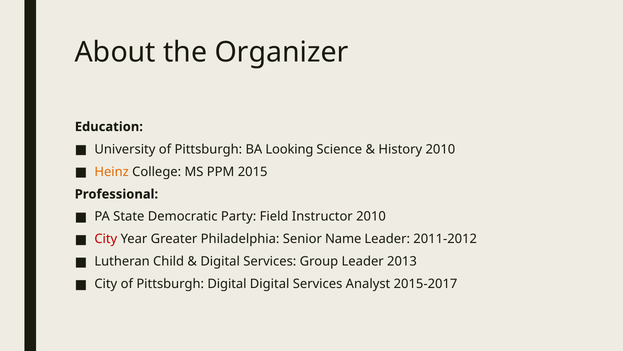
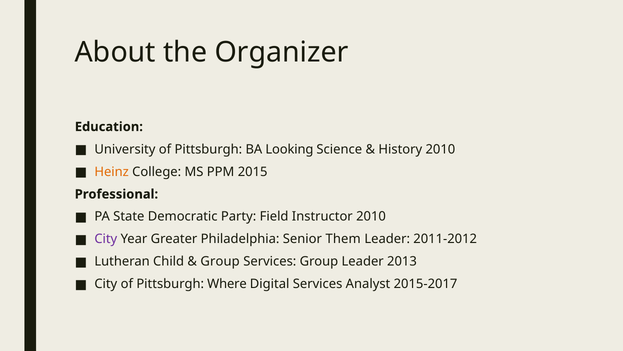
City at (106, 239) colour: red -> purple
Name: Name -> Them
Digital at (220, 261): Digital -> Group
Pittsburgh Digital: Digital -> Where
